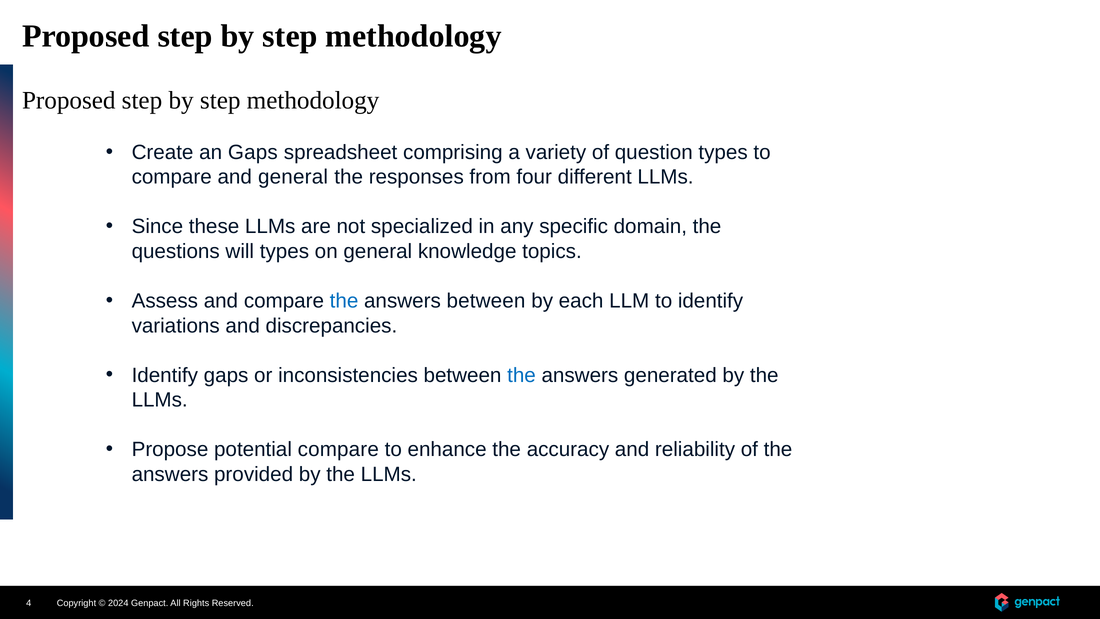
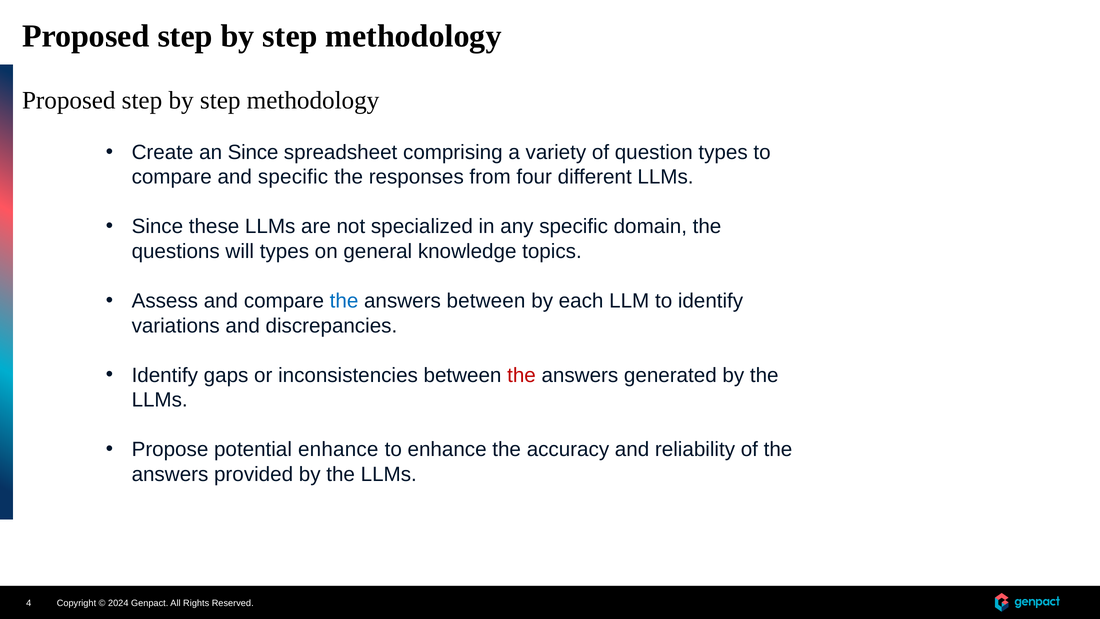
an Gaps: Gaps -> Since
and general: general -> specific
the at (521, 375) colour: blue -> red
potential compare: compare -> enhance
